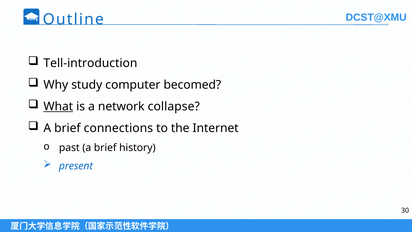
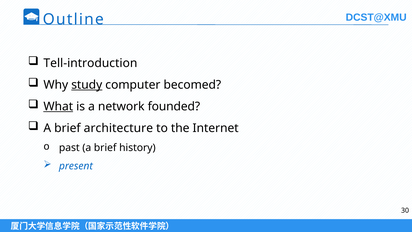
study underline: none -> present
collapse: collapse -> founded
connections: connections -> architecture
